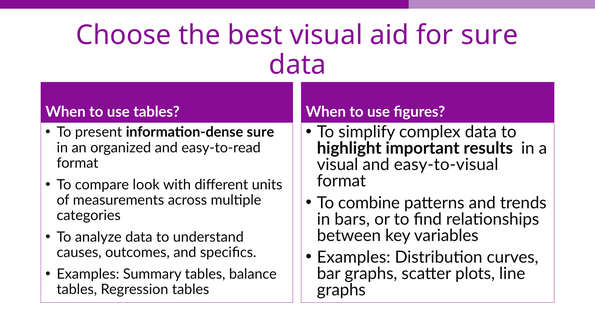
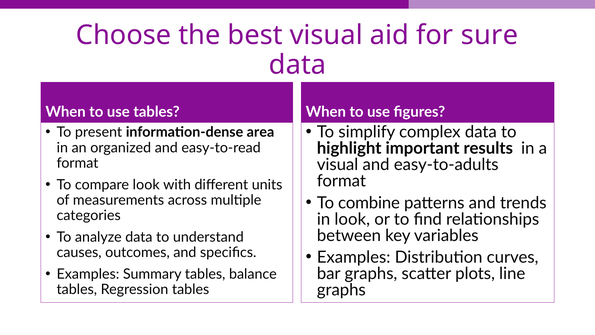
information-dense sure: sure -> area
easy-to-visual: easy-to-visual -> easy-to-adults
in bars: bars -> look
